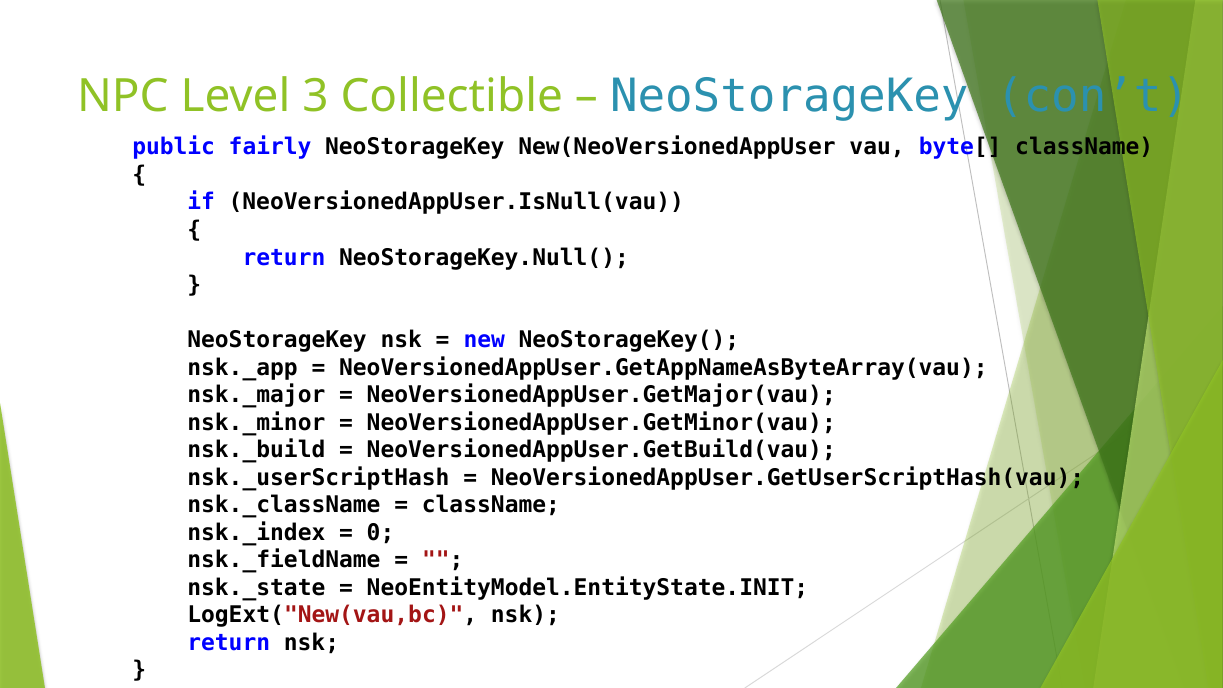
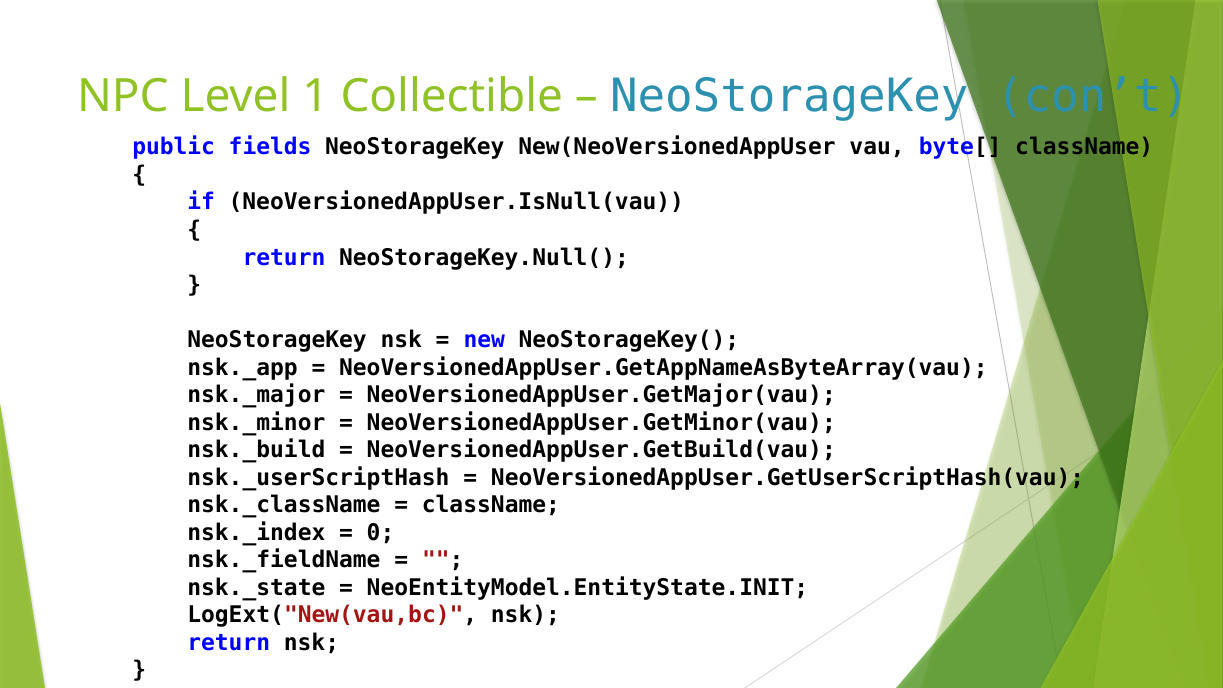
3: 3 -> 1
fairly: fairly -> fields
